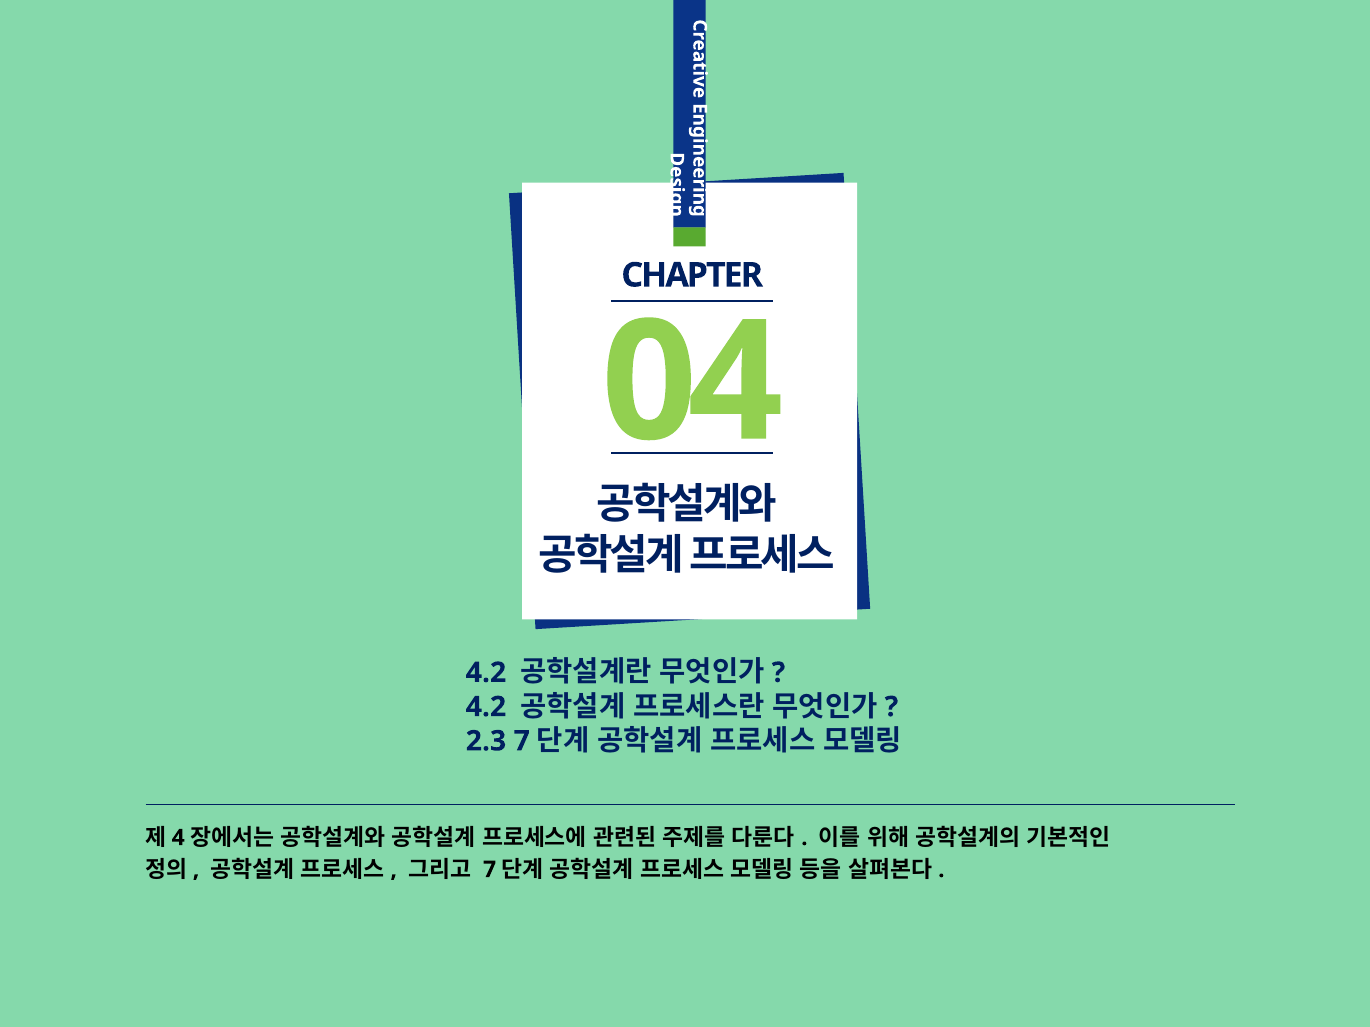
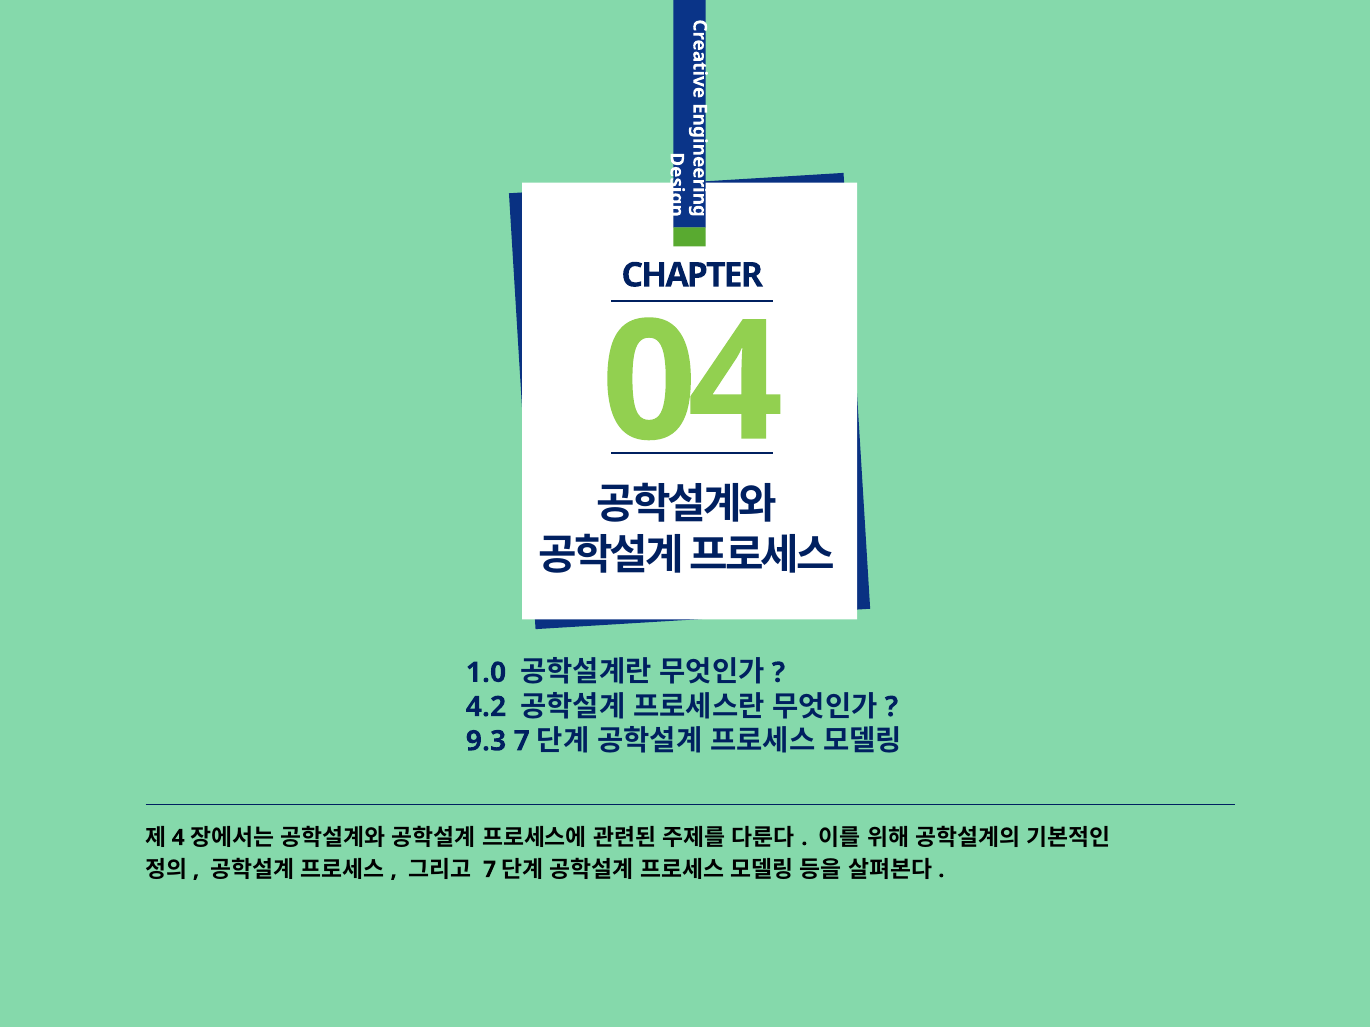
4.2 at (486, 673): 4.2 -> 1.0
2.3: 2.3 -> 9.3
